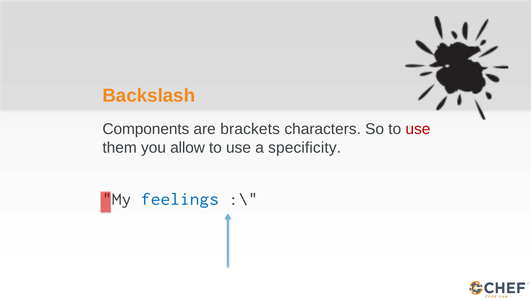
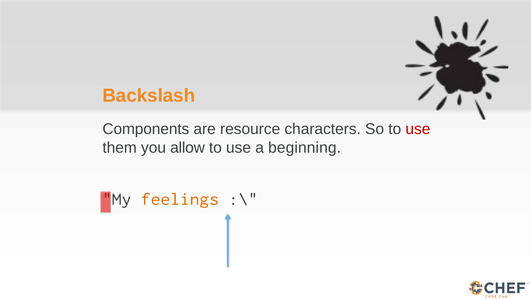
brackets: brackets -> resource
specificity: specificity -> beginning
feelings colour: blue -> orange
